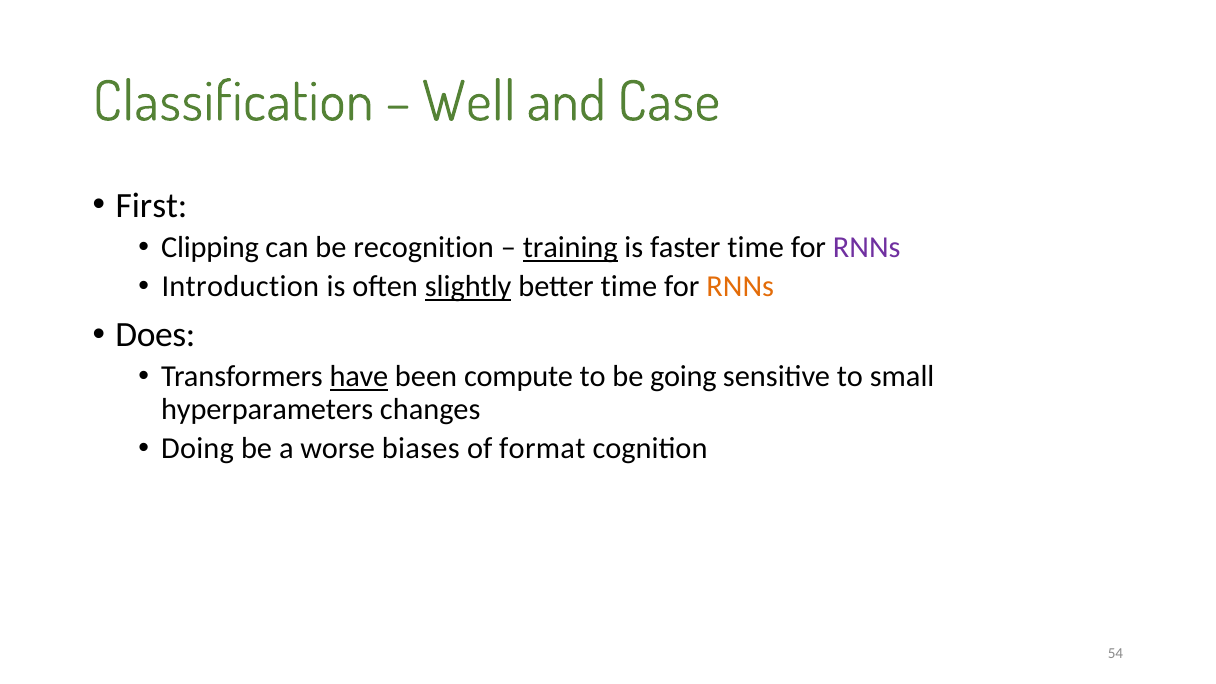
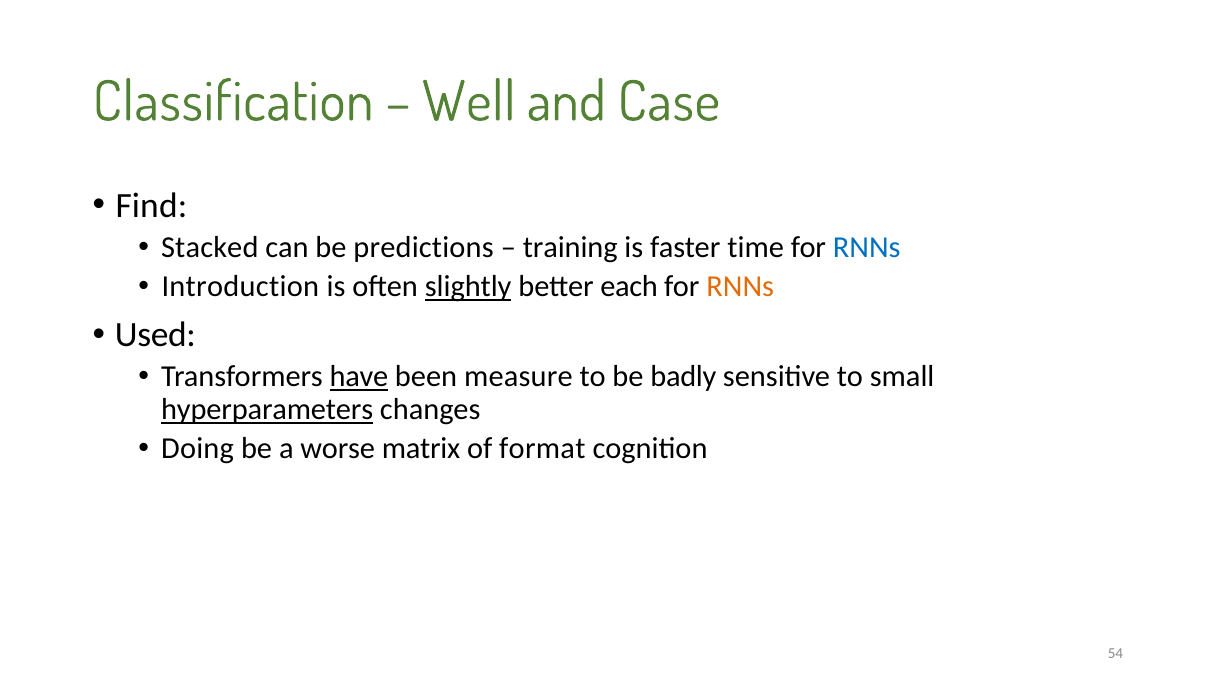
First: First -> Find
Clipping: Clipping -> Stacked
recognition: recognition -> predictions
training underline: present -> none
RNNs at (867, 248) colour: purple -> blue
better time: time -> each
Does: Does -> Used
compute: compute -> measure
going: going -> badly
hyperparameters underline: none -> present
biases: biases -> matrix
